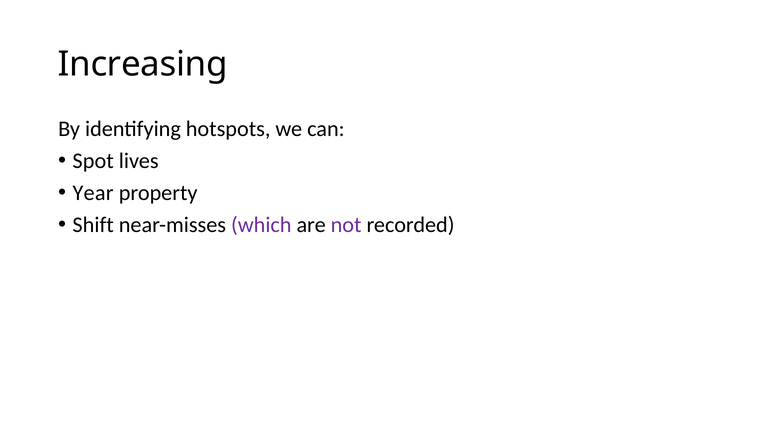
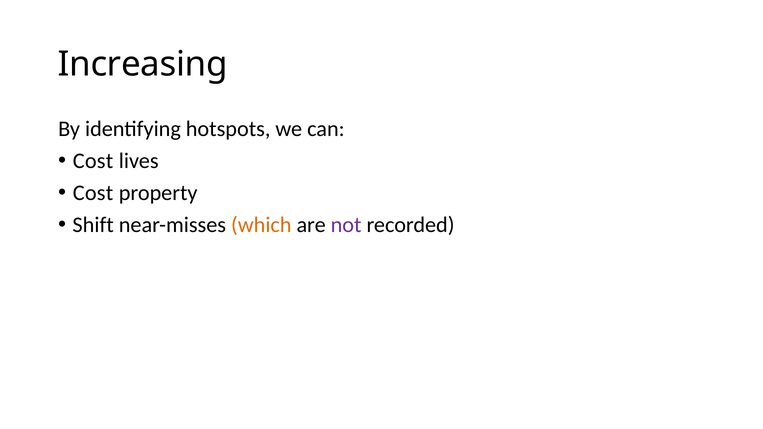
Spot at (93, 161): Spot -> Cost
Year at (93, 193): Year -> Cost
which colour: purple -> orange
